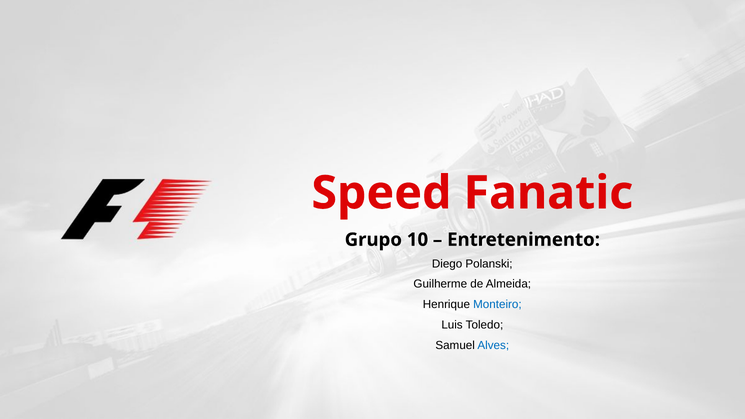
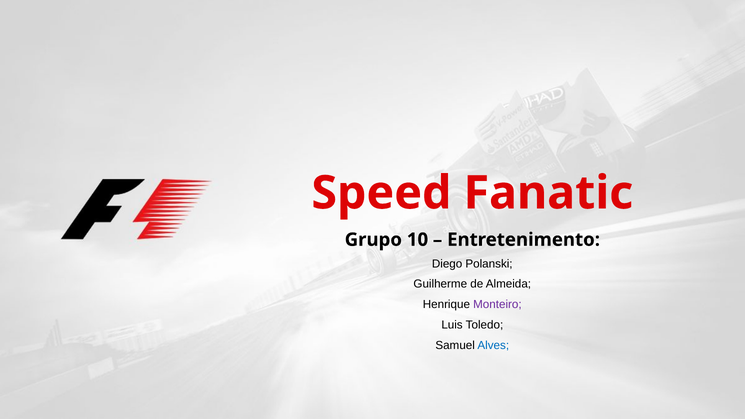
Monteiro colour: blue -> purple
